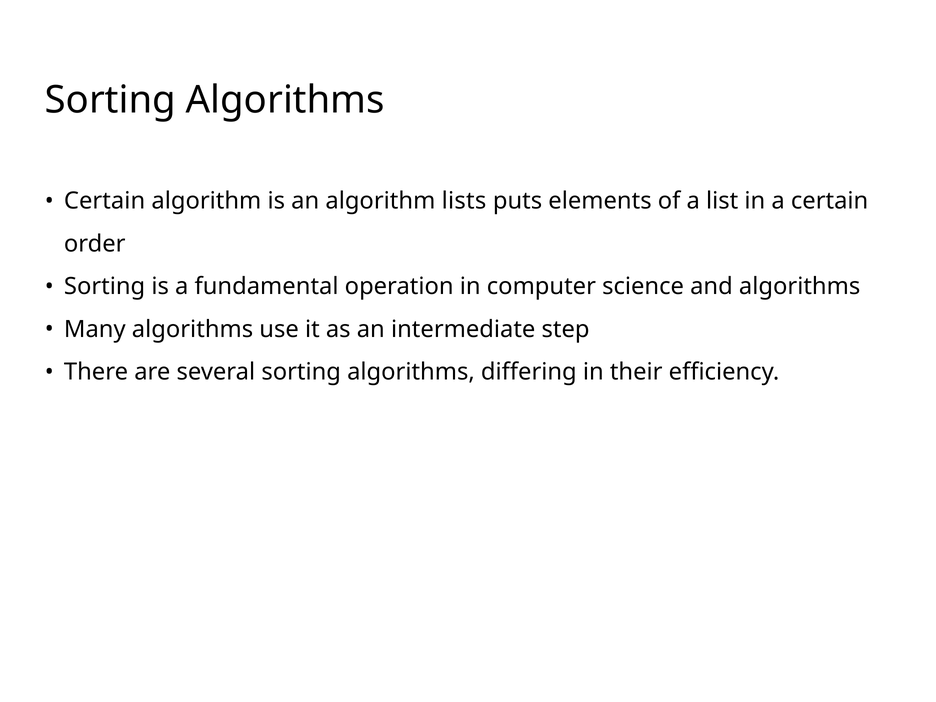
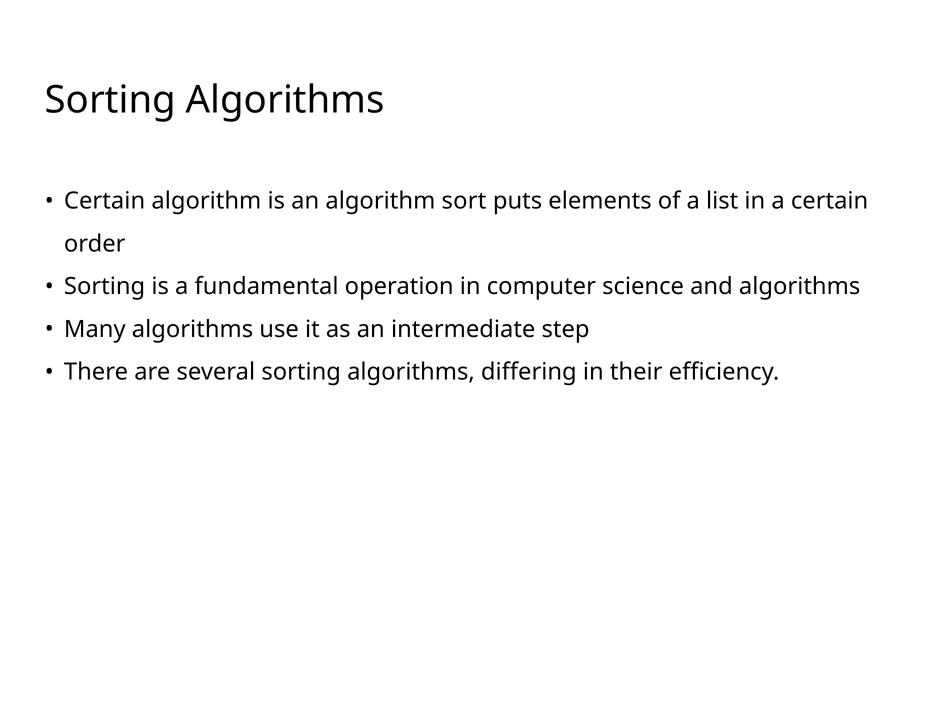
lists: lists -> sort
